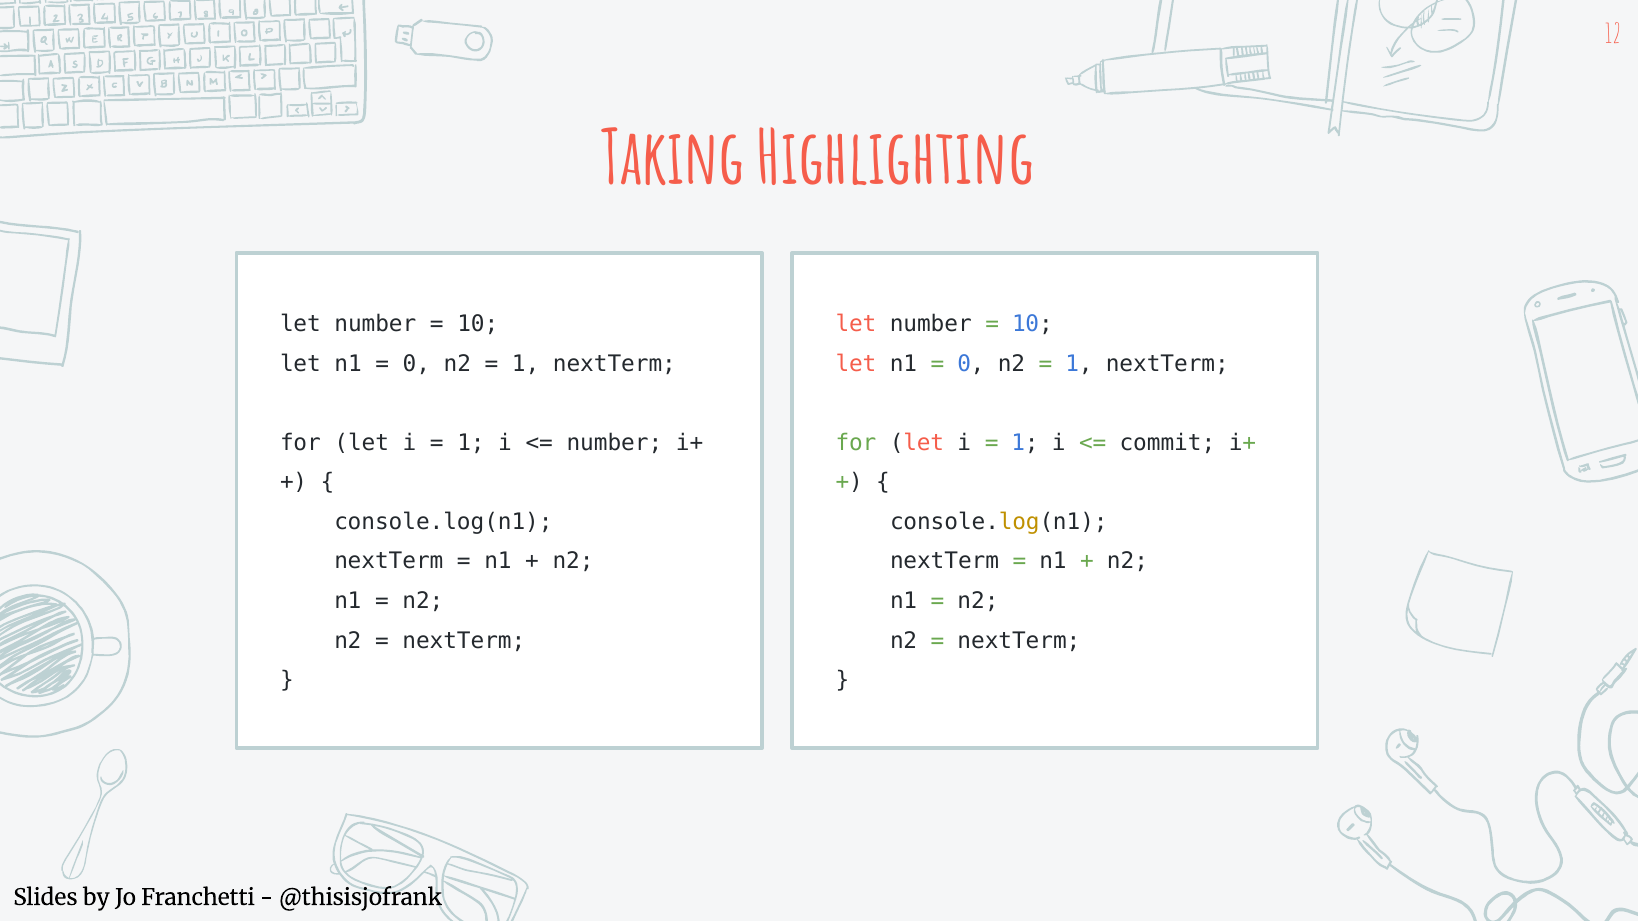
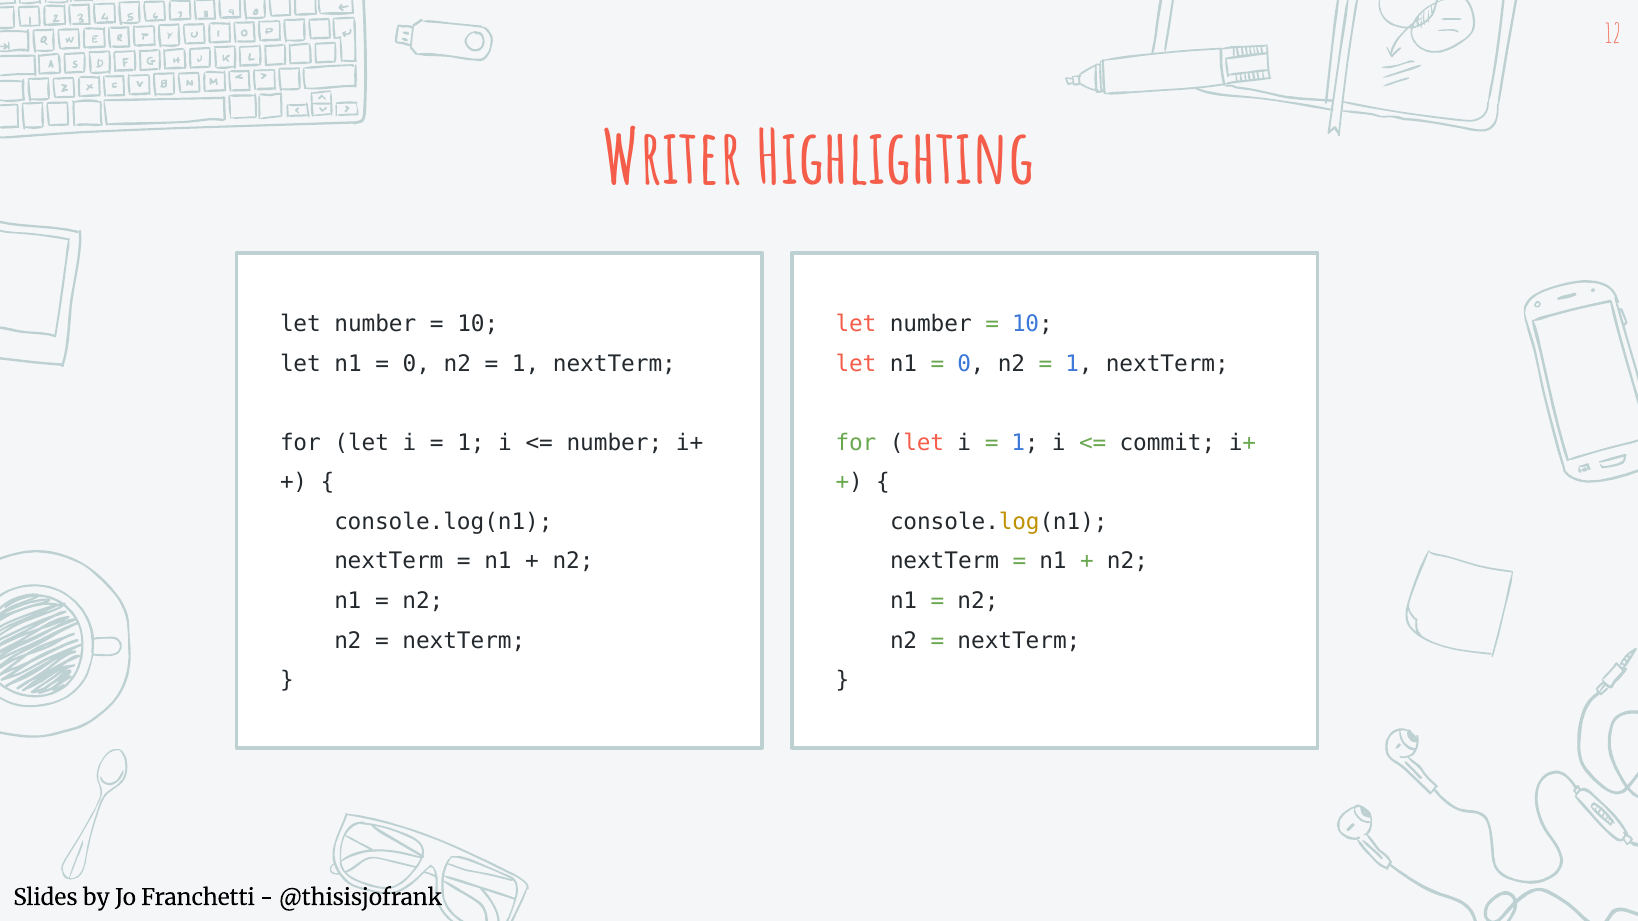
Taking: Taking -> Writer
